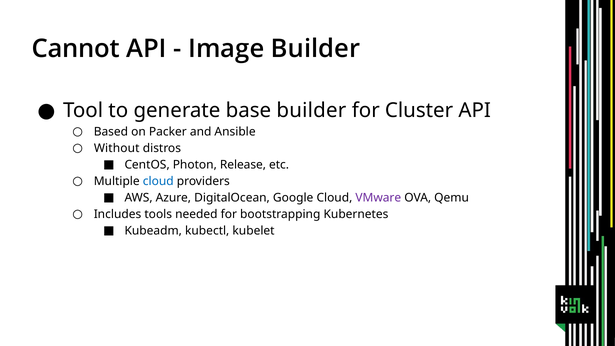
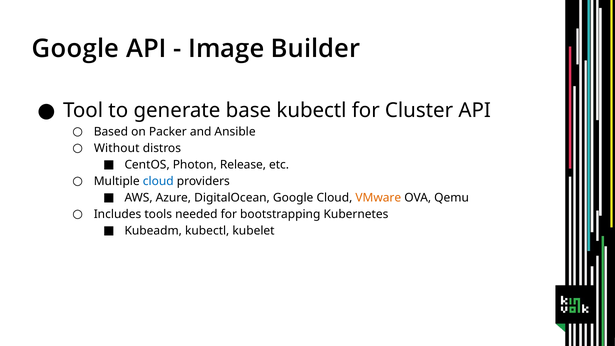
Cannot at (76, 49): Cannot -> Google
base builder: builder -> kubectl
VMware colour: purple -> orange
